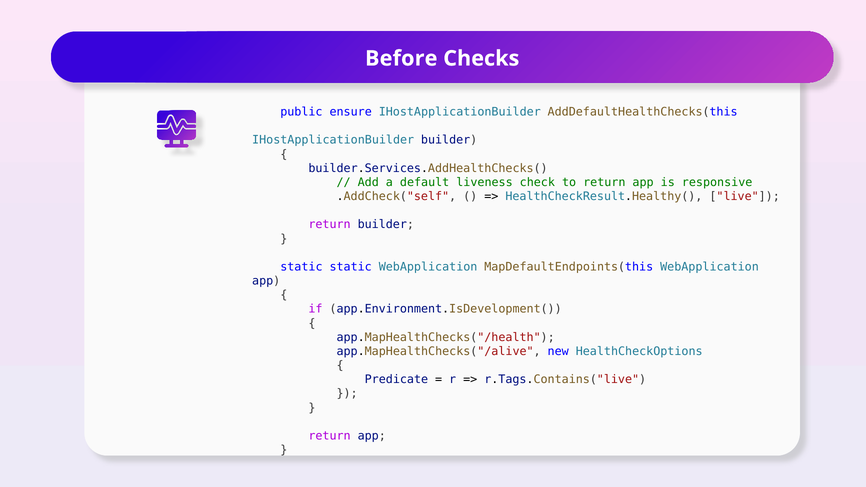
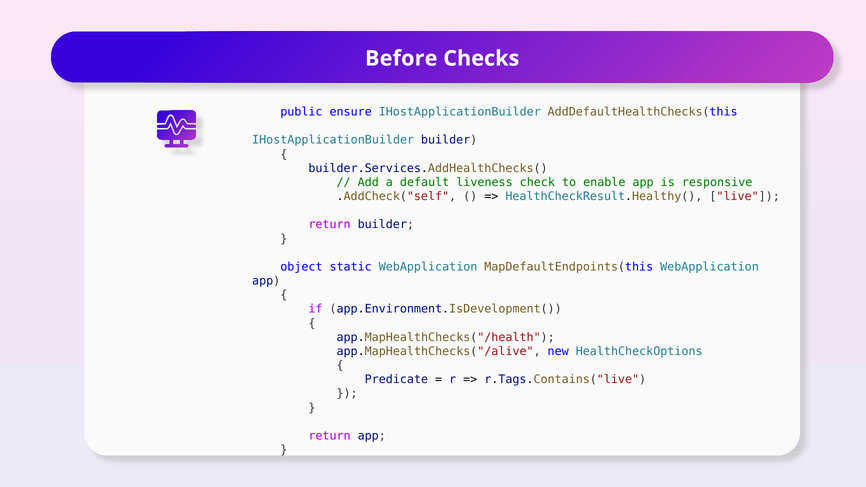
to return: return -> enable
static at (301, 267): static -> object
